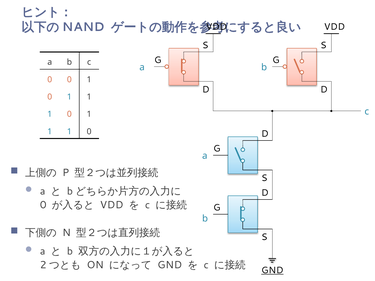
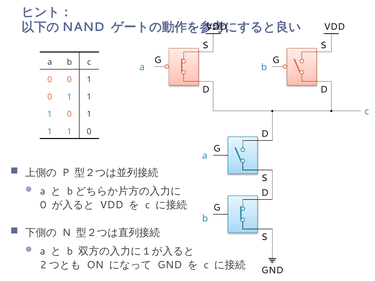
GND at (272, 270) underline: present -> none
